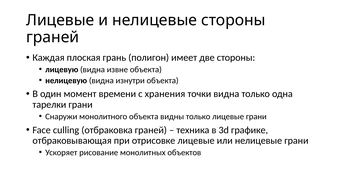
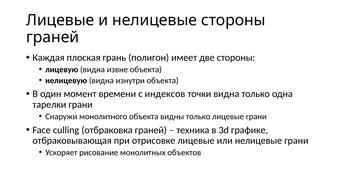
хранения: хранения -> индексов
